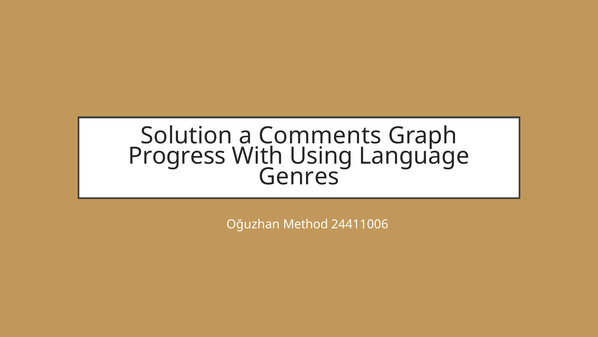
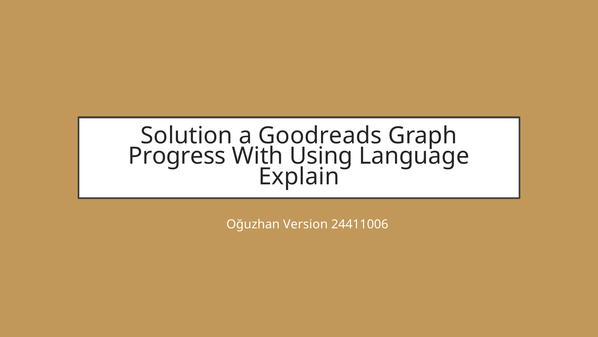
Comments: Comments -> Goodreads
Genres: Genres -> Explain
Method: Method -> Version
